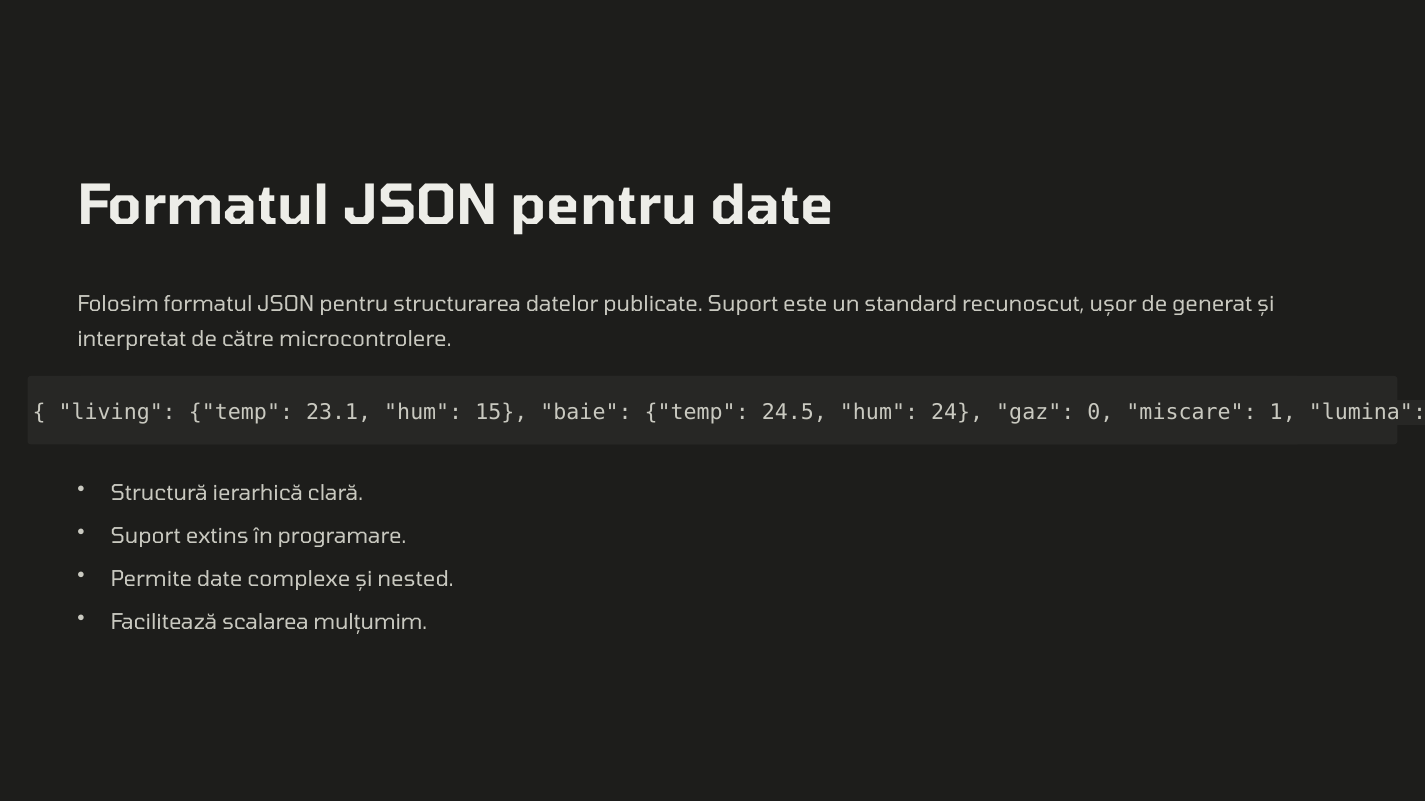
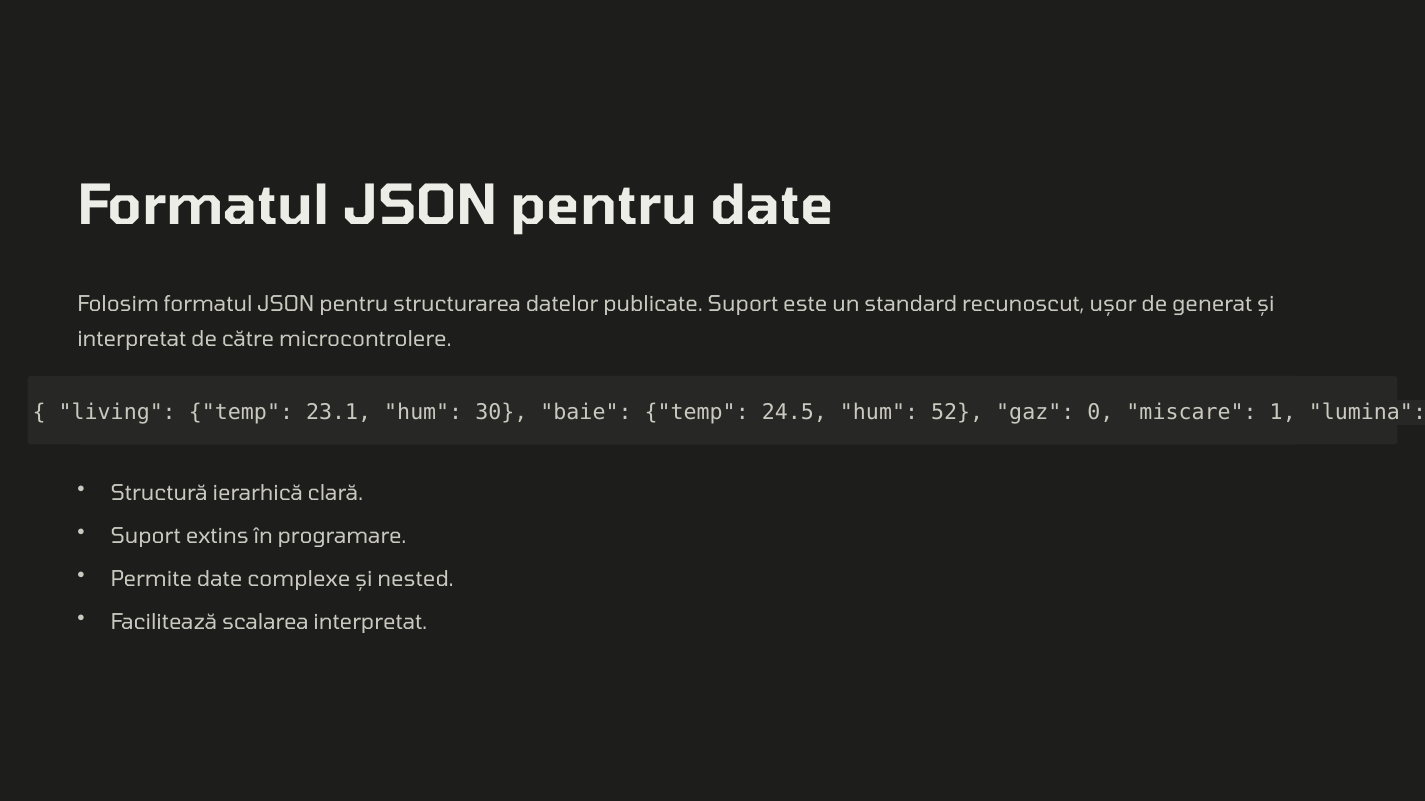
15: 15 -> 30
24: 24 -> 52
scalarea mulțumim: mulțumim -> interpretat
